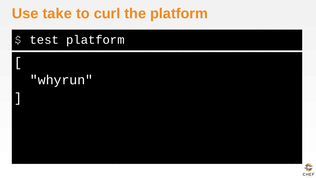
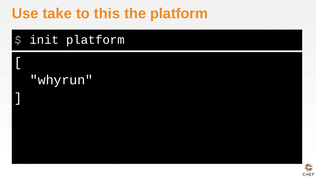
curl: curl -> this
test: test -> init
